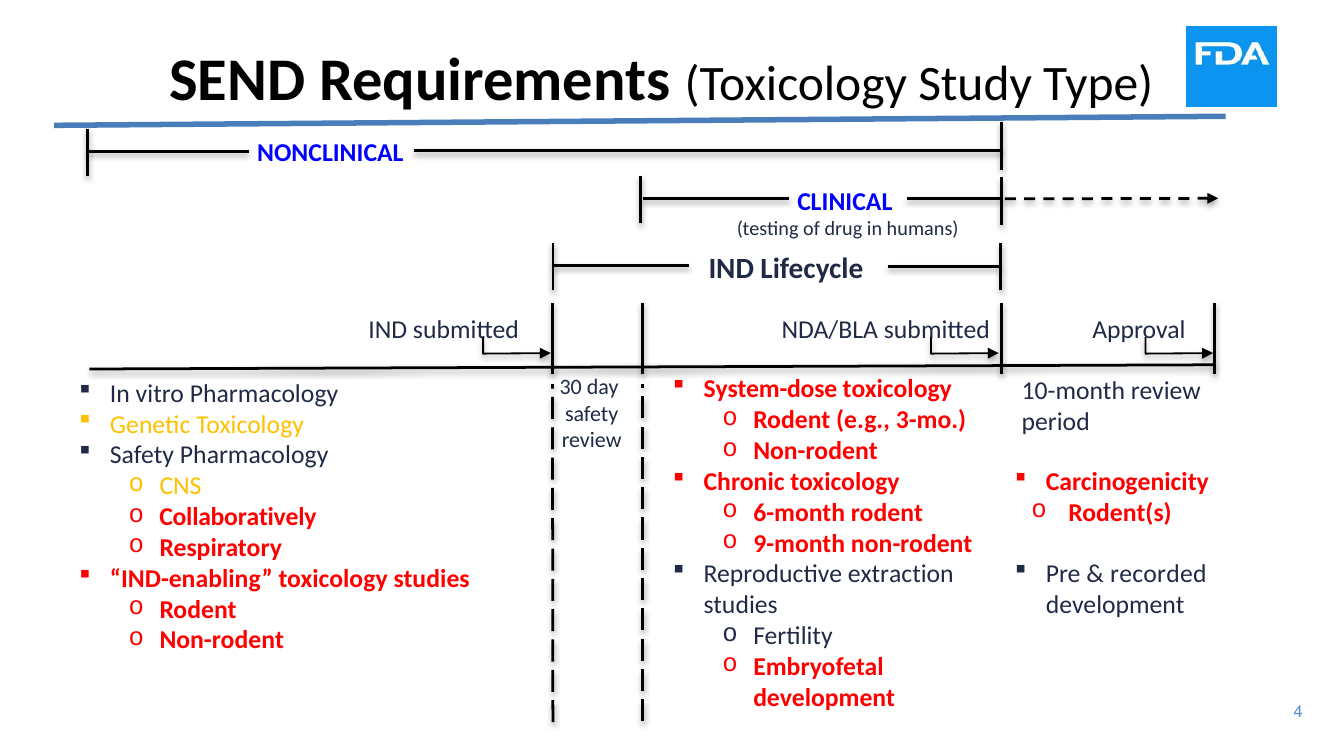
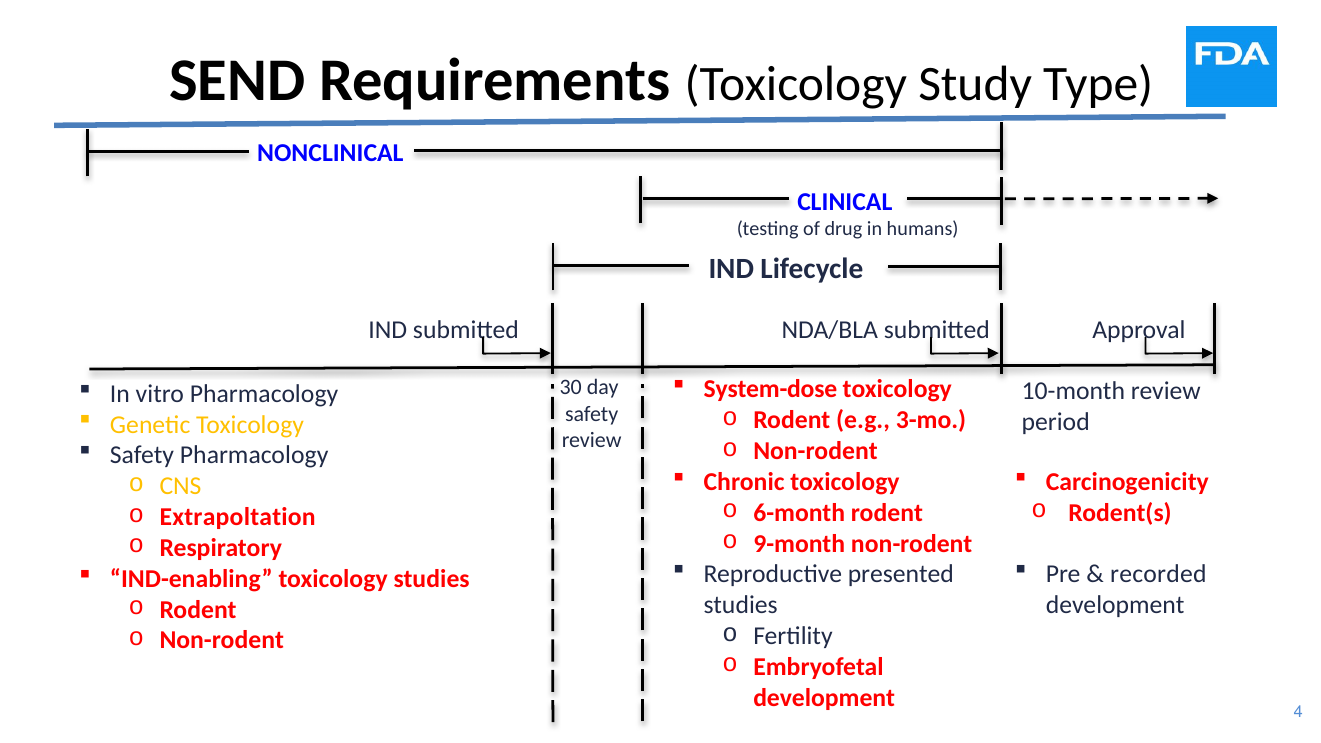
Collaboratively: Collaboratively -> Extrapoltation
extraction: extraction -> presented
